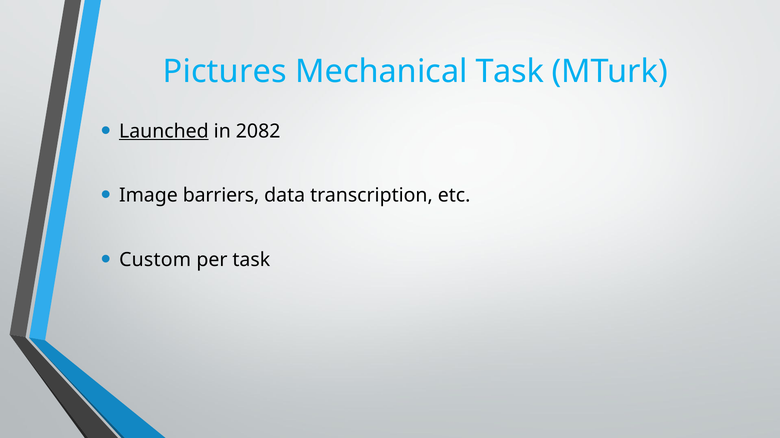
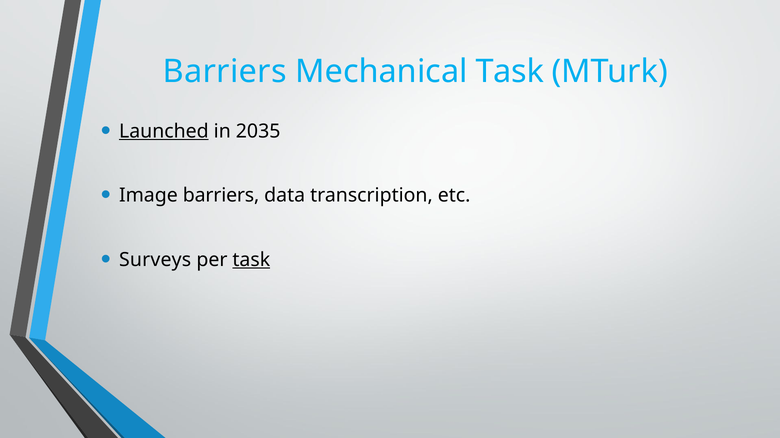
Pictures at (225, 71): Pictures -> Barriers
2082: 2082 -> 2035
Custom: Custom -> Surveys
task at (251, 260) underline: none -> present
